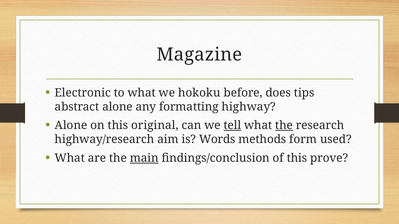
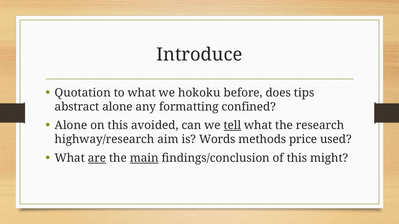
Magazine: Magazine -> Introduce
Electronic: Electronic -> Quotation
highway: highway -> confined
original: original -> avoided
the at (284, 126) underline: present -> none
form: form -> price
are underline: none -> present
prove: prove -> might
